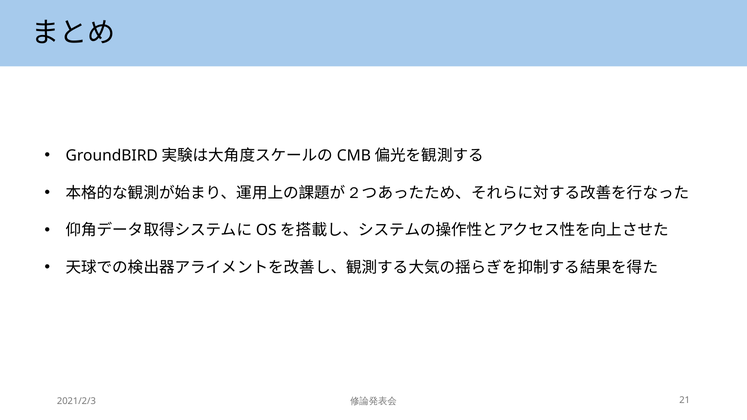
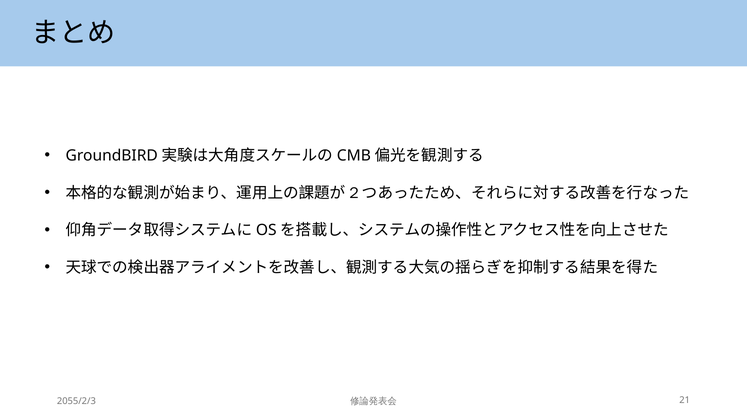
2021/2/3: 2021/2/3 -> 2055/2/3
